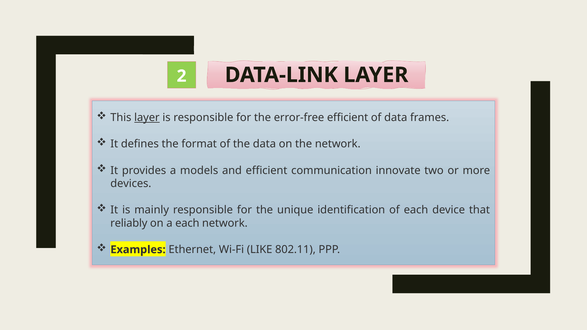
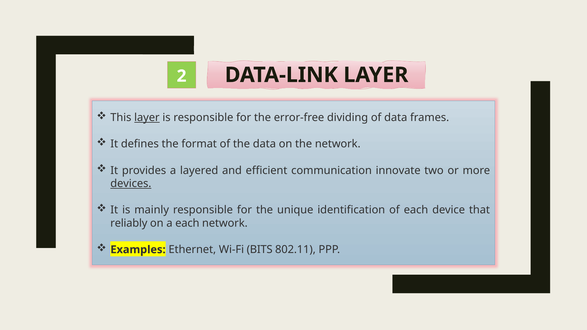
error-free efficient: efficient -> dividing
models: models -> layered
devices underline: none -> present
LIKE: LIKE -> BITS
